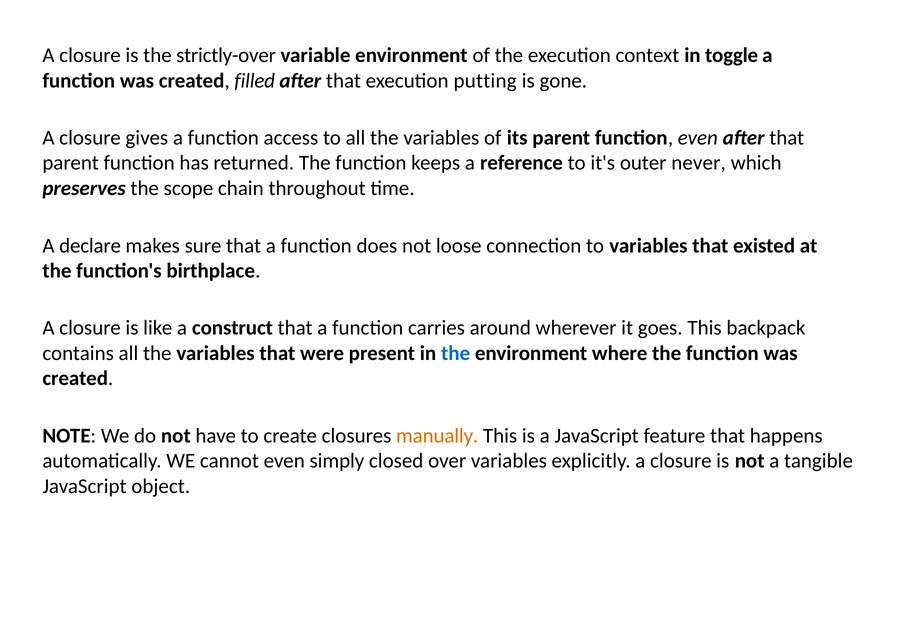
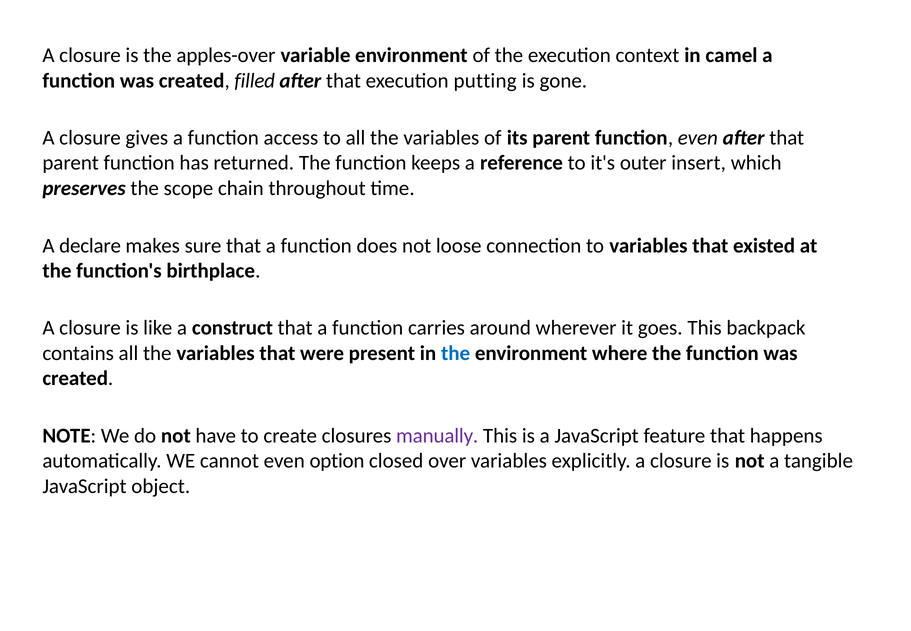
strictly-over: strictly-over -> apples-over
toggle: toggle -> camel
never: never -> insert
manually colour: orange -> purple
simply: simply -> option
